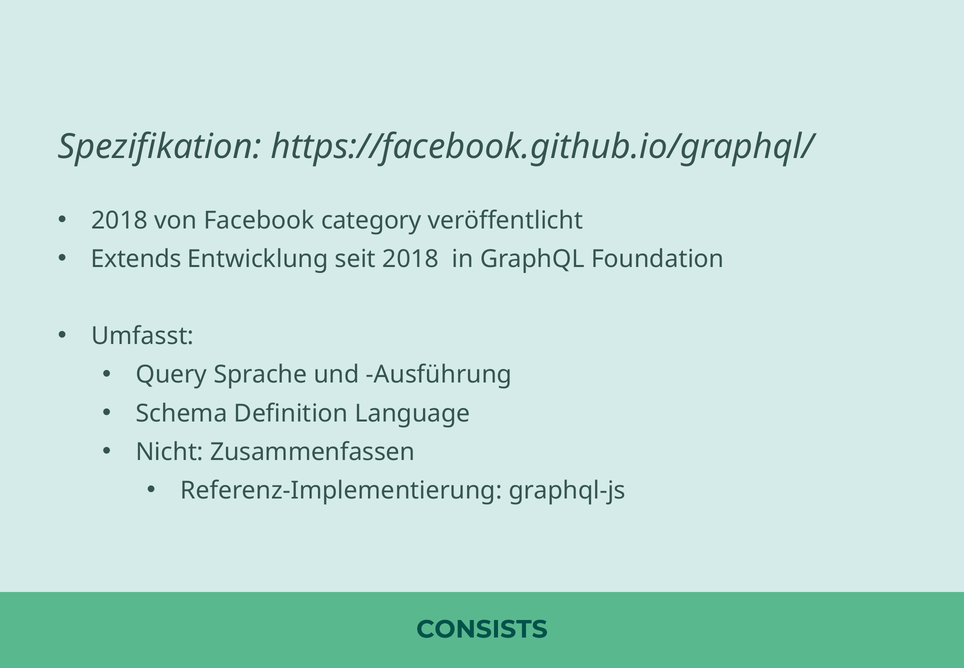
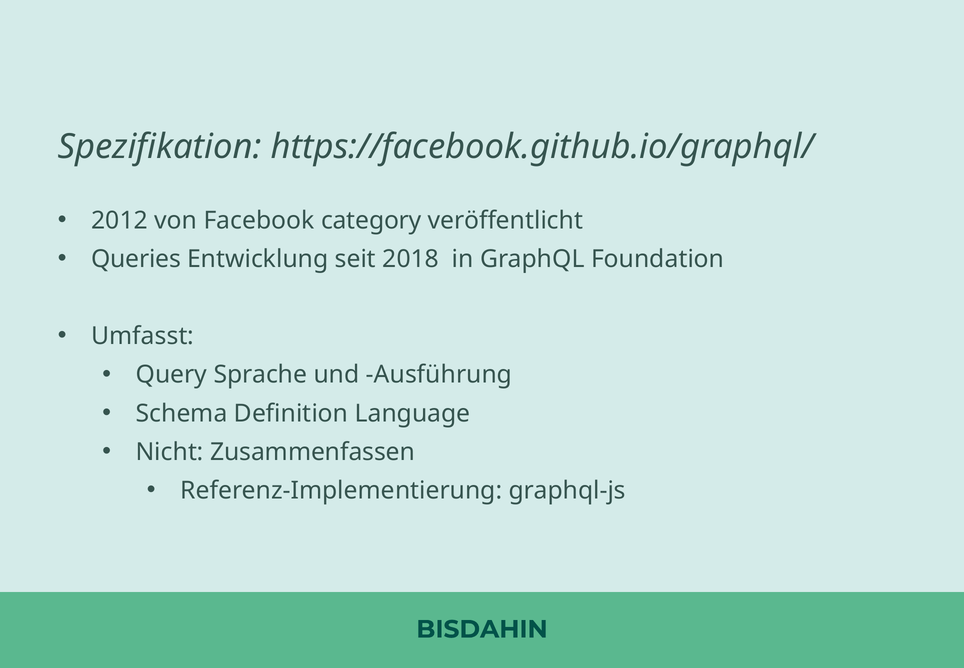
2018 at (120, 220): 2018 -> 2012
Extends: Extends -> Queries
CONSISTS: CONSISTS -> BISDAHIN
